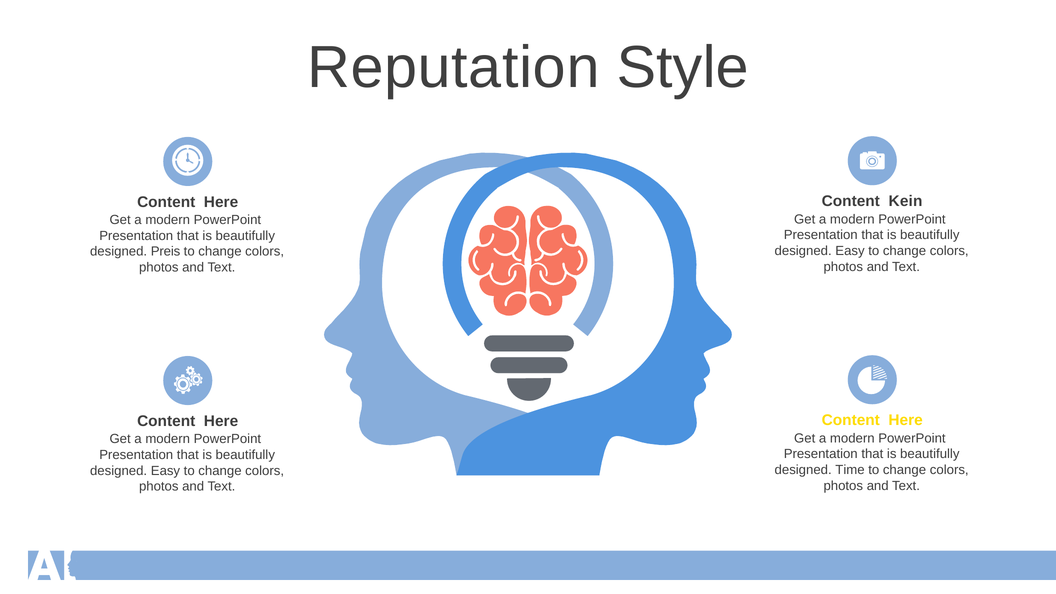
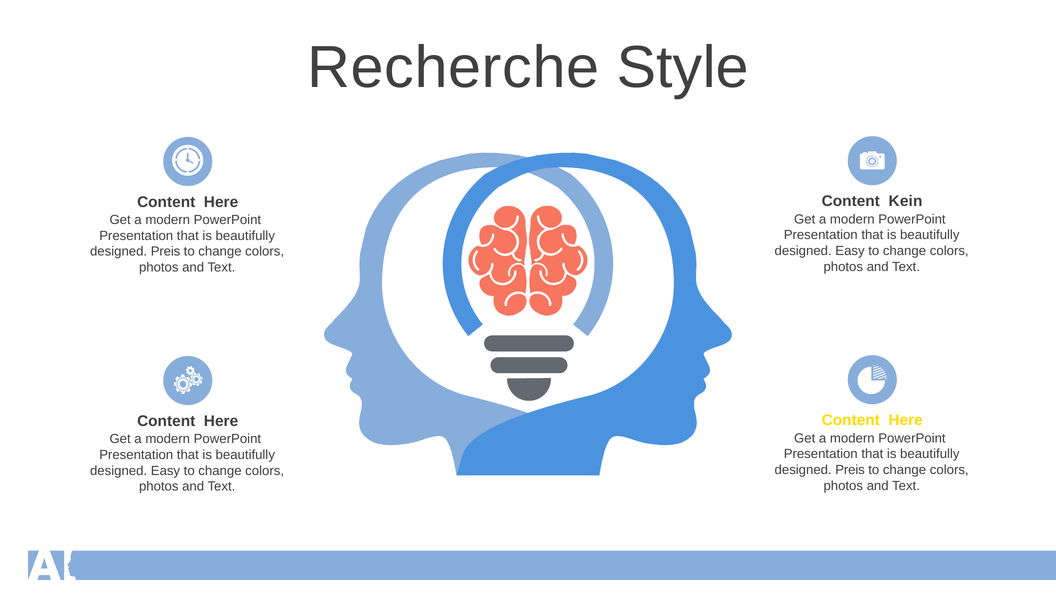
Reputation: Reputation -> Recherche
Time at (850, 470): Time -> Preis
